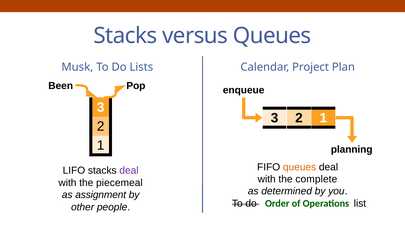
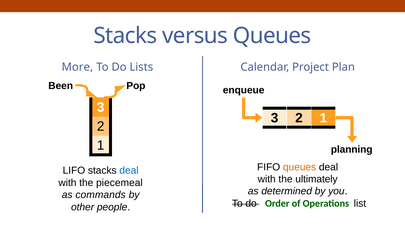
Musk: Musk -> More
deal at (129, 171) colour: purple -> blue
complete: complete -> ultimately
assignment: assignment -> commands
